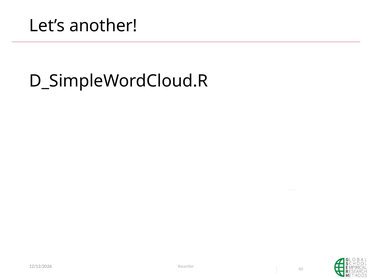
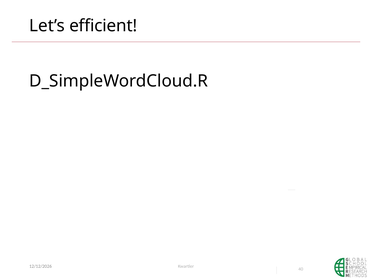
another: another -> efficient
